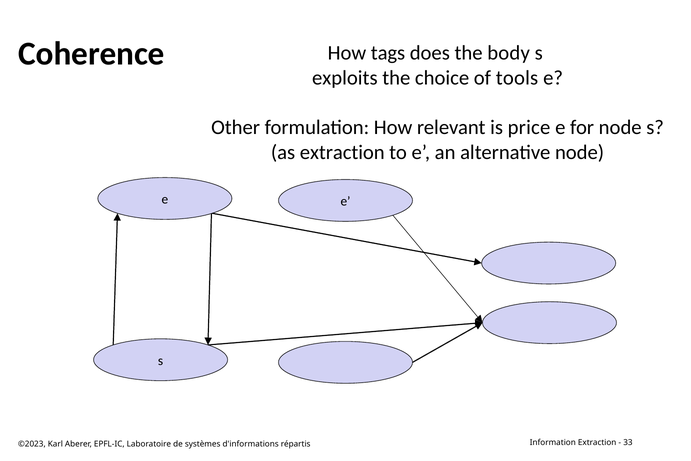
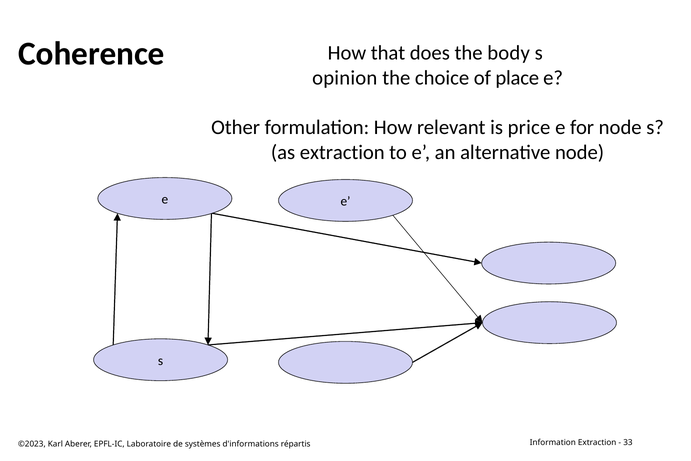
tags: tags -> that
exploits: exploits -> opinion
tools: tools -> place
